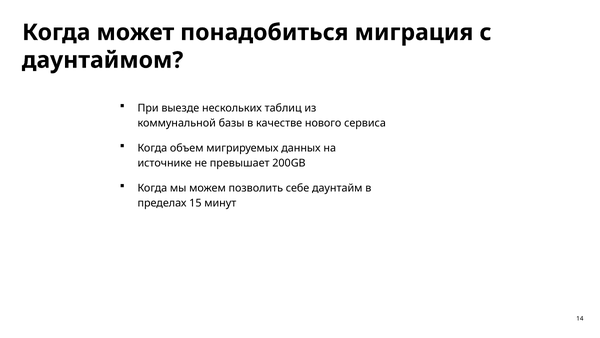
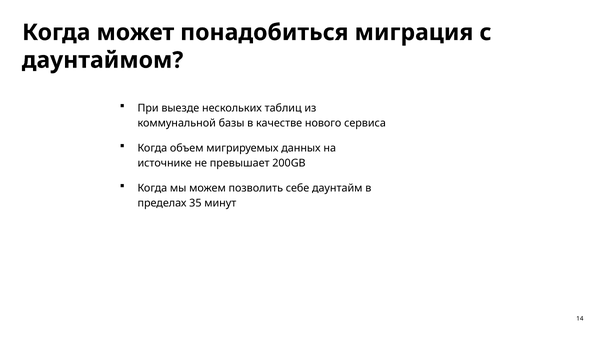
15: 15 -> 35
